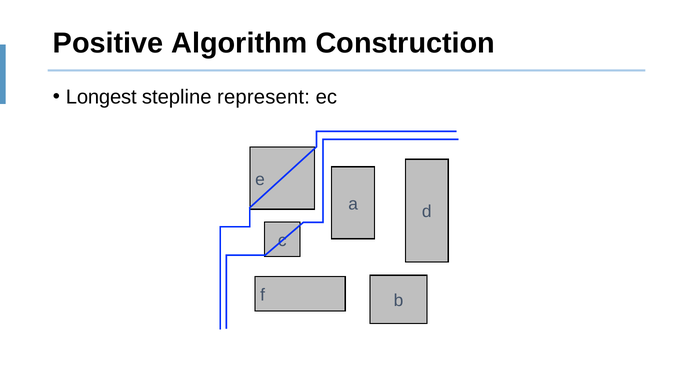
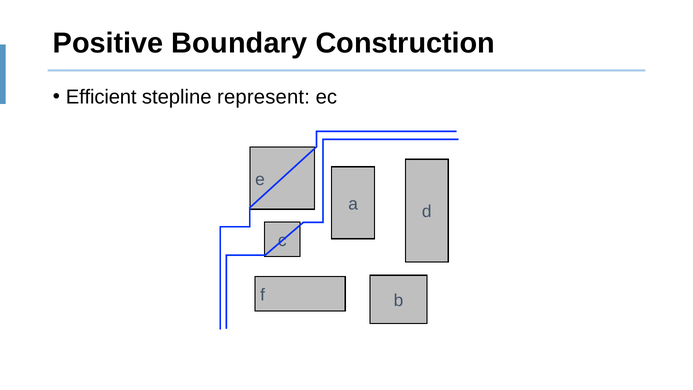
Algorithm: Algorithm -> Boundary
Longest: Longest -> Efficient
